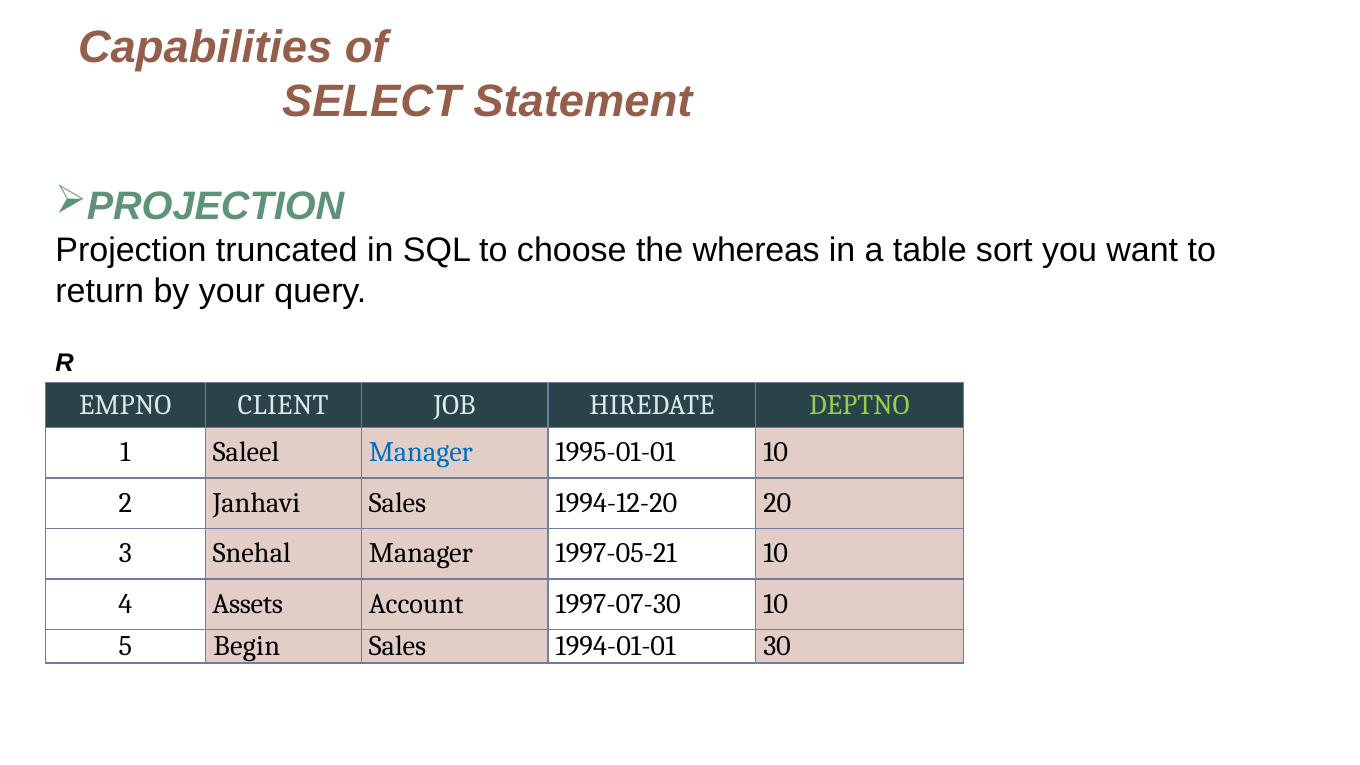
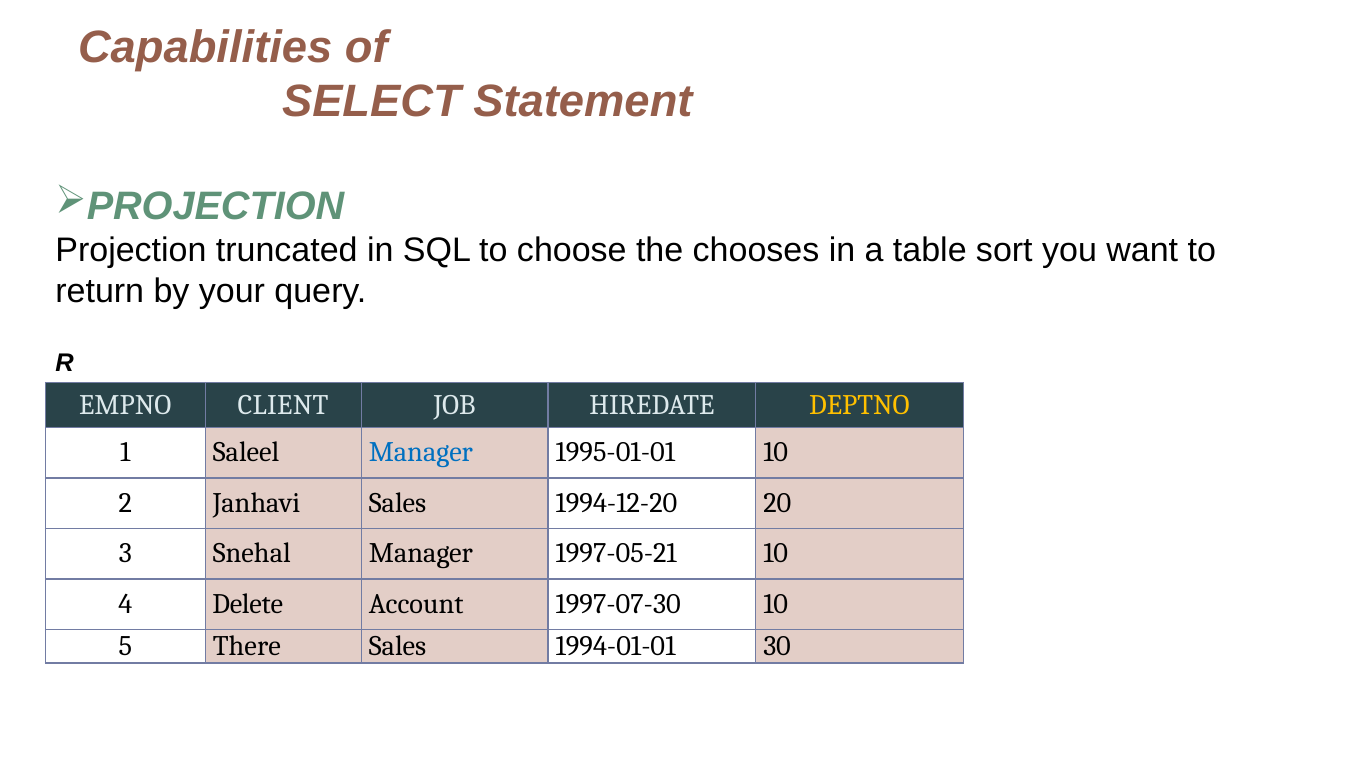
whereas: whereas -> chooses
DEPTNO colour: light green -> yellow
Assets: Assets -> Delete
Begin: Begin -> There
